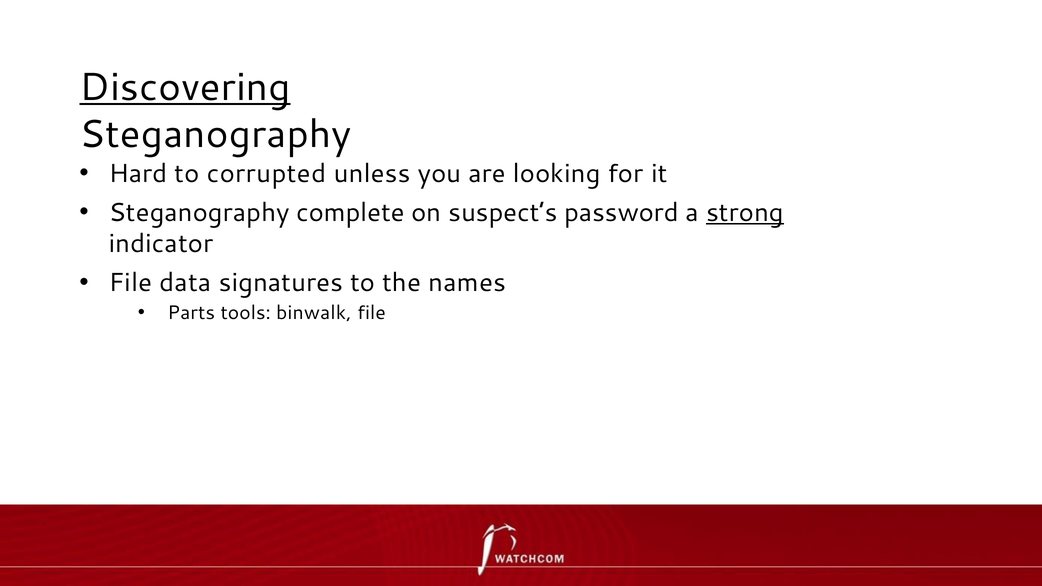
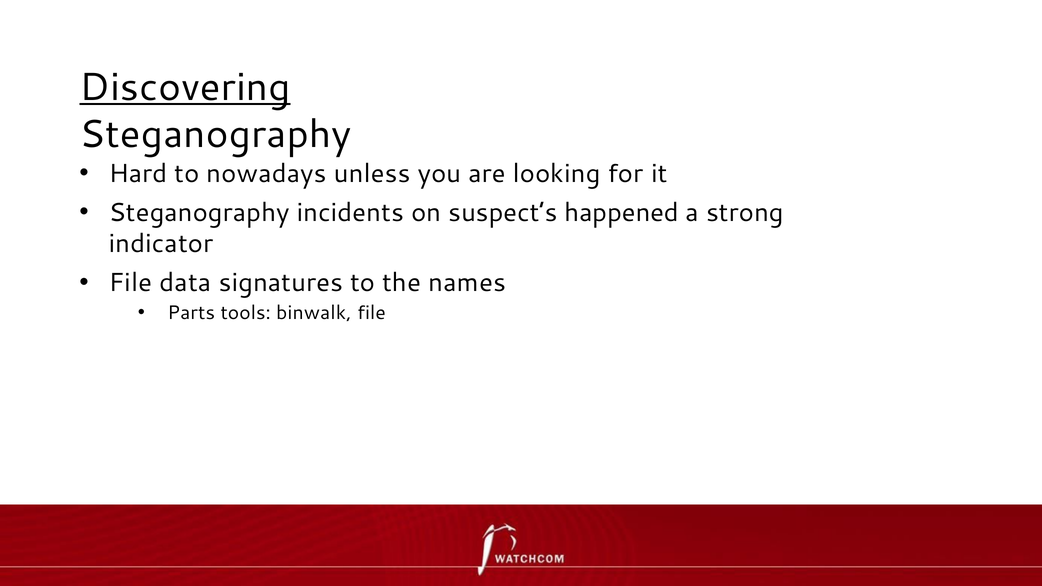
corrupted: corrupted -> nowadays
complete: complete -> incidents
password: password -> happened
strong underline: present -> none
